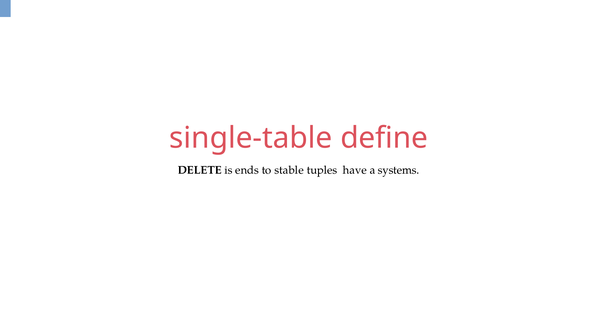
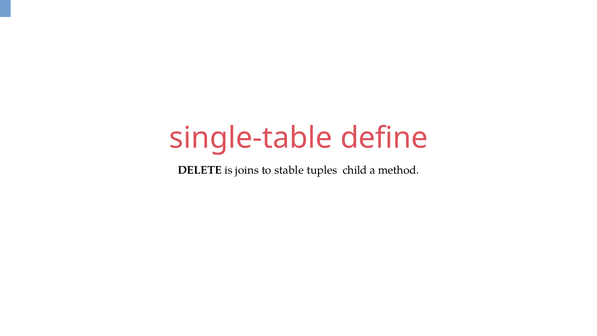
ends: ends -> joins
have: have -> child
systems: systems -> method
